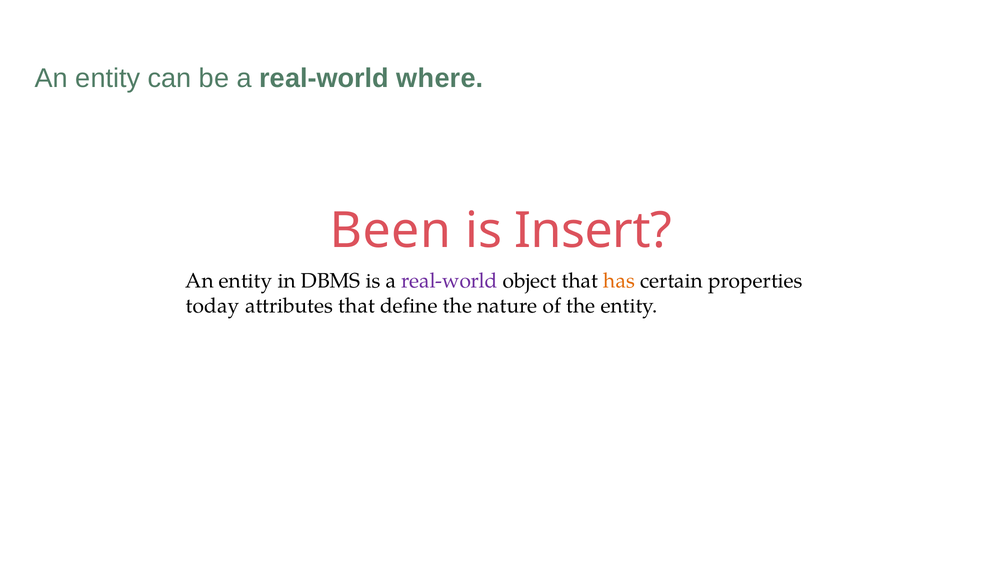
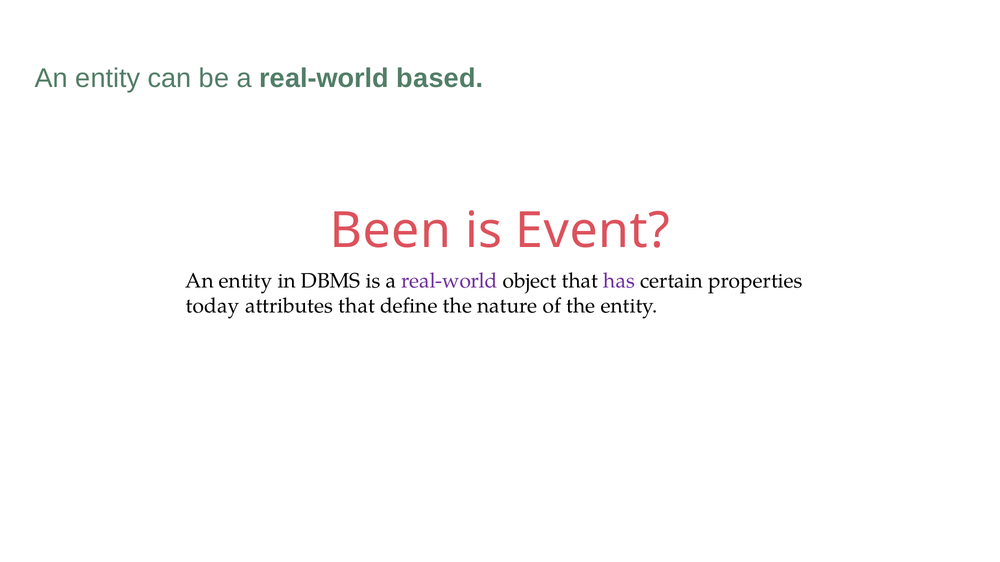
where: where -> based
Insert: Insert -> Event
has colour: orange -> purple
